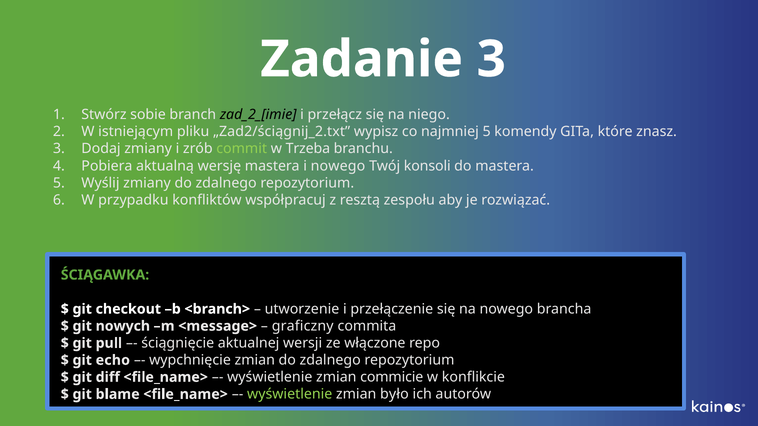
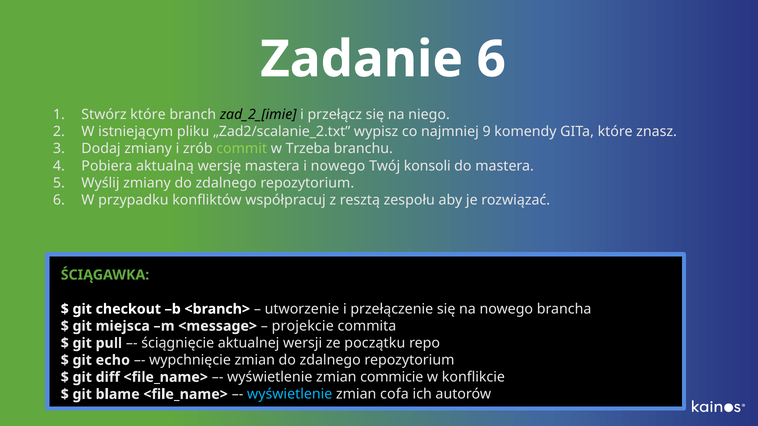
Zadanie 3: 3 -> 6
Stwórz sobie: sobie -> które
„Zad2/ściągnij_2.txt: „Zad2/ściągnij_2.txt -> „Zad2/scalanie_2.txt
najmniej 5: 5 -> 9
nowych: nowych -> miejsca
graficzny: graficzny -> projekcie
włączone: włączone -> początku
wyświetlenie at (290, 395) colour: light green -> light blue
było: było -> cofa
